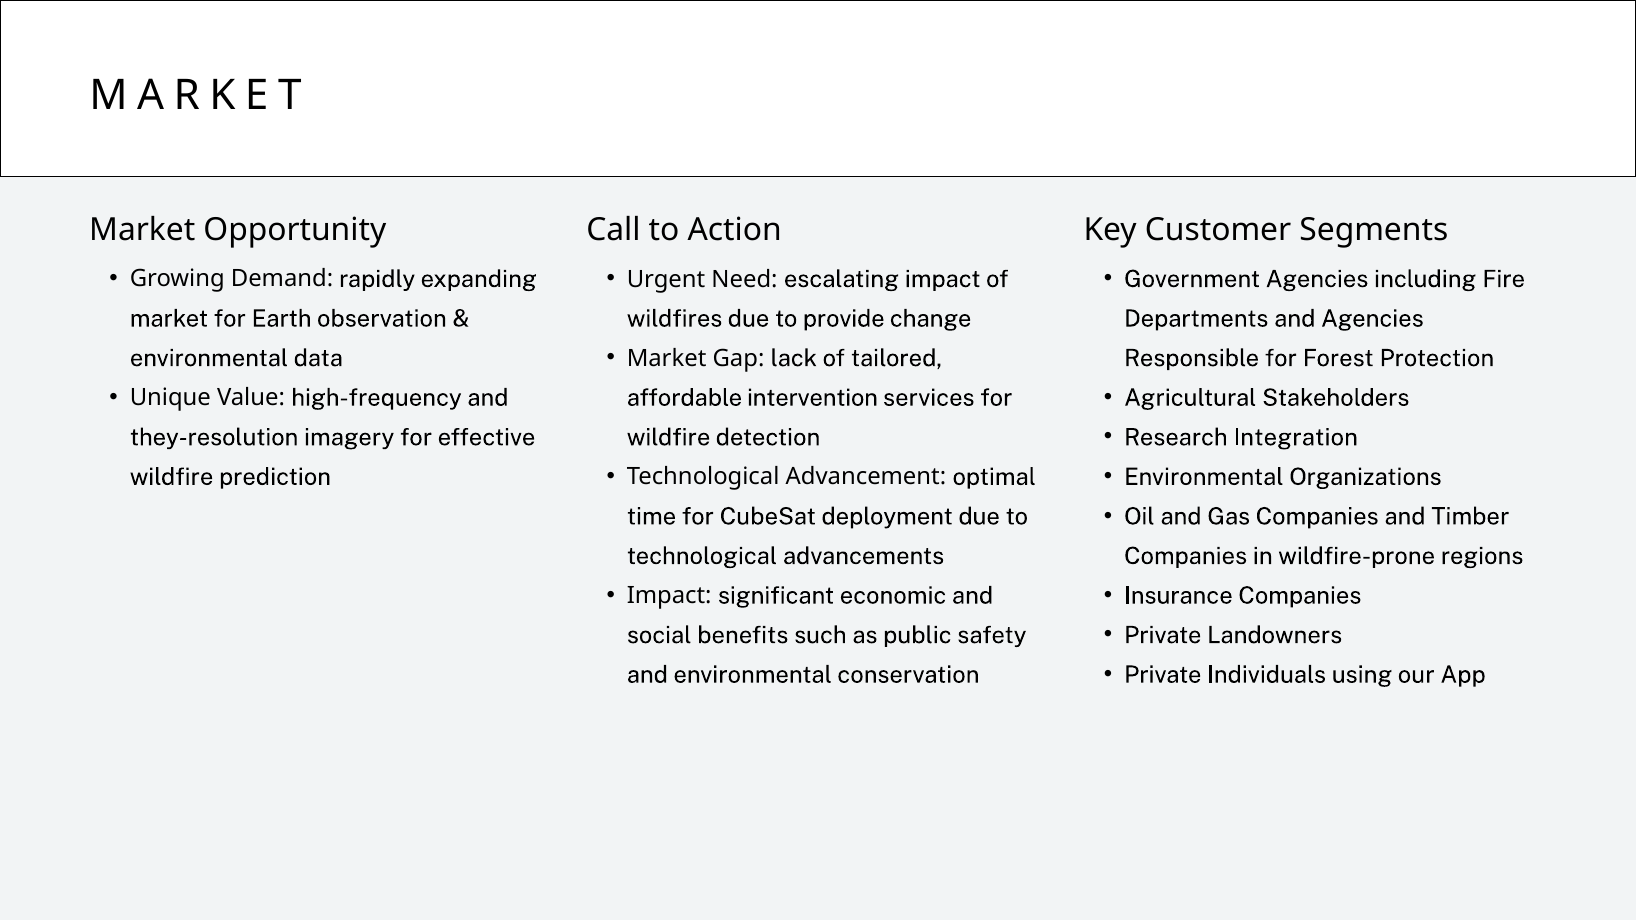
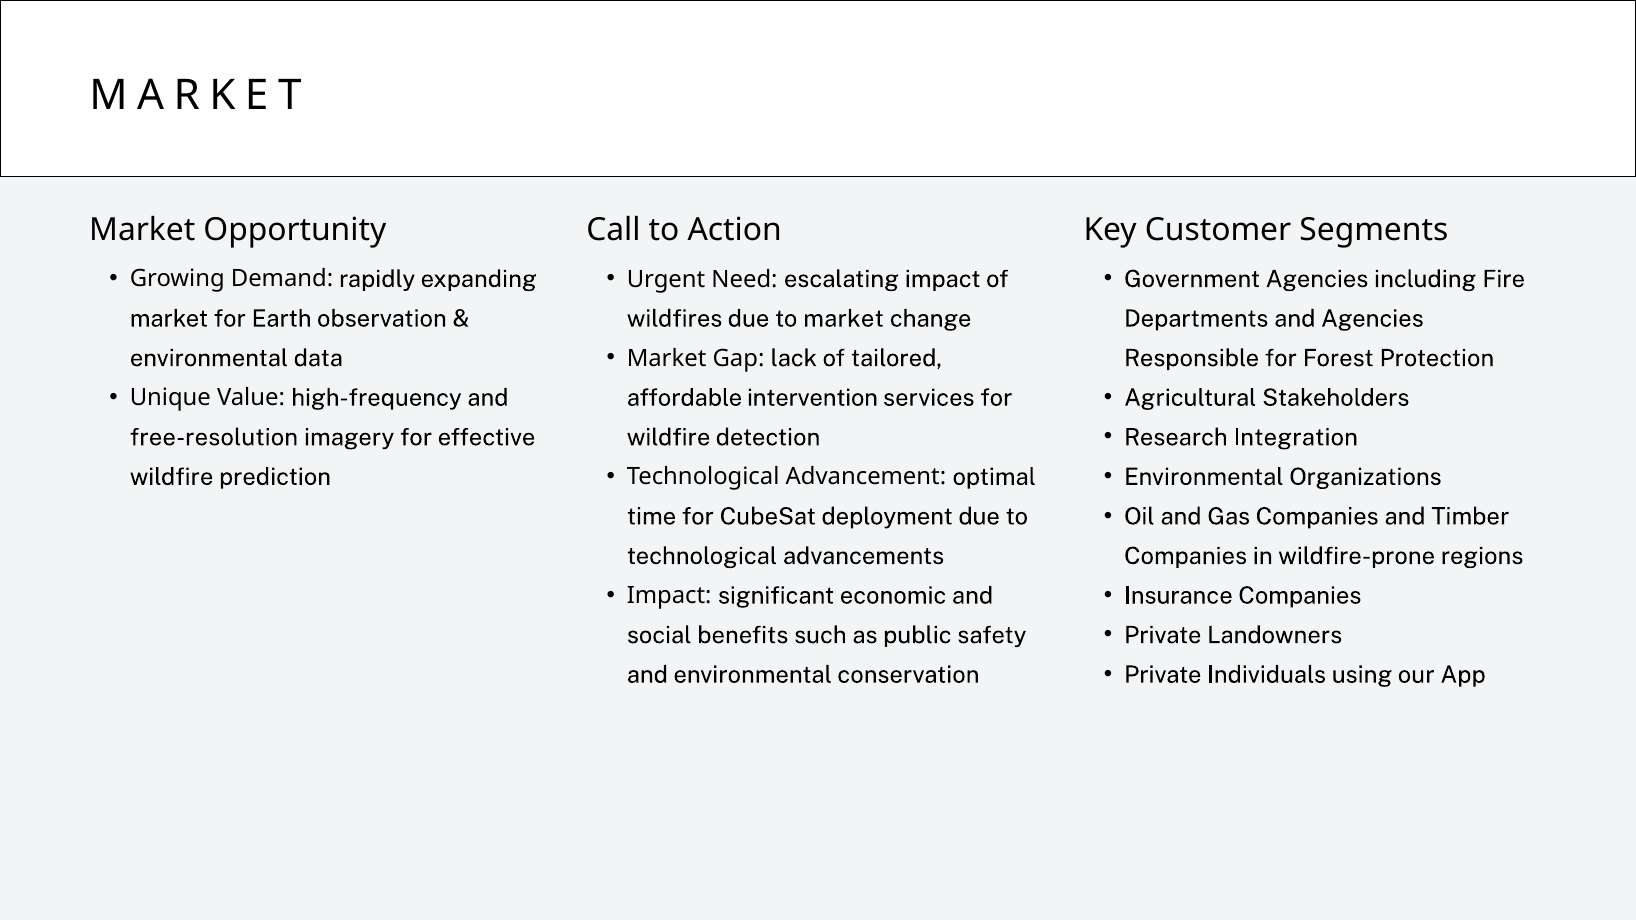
to provide: provide -> market
they-resolution: they-resolution -> free-resolution
